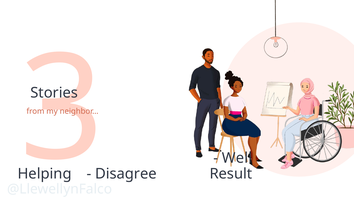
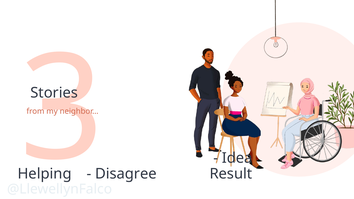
Well: Well -> Idea
